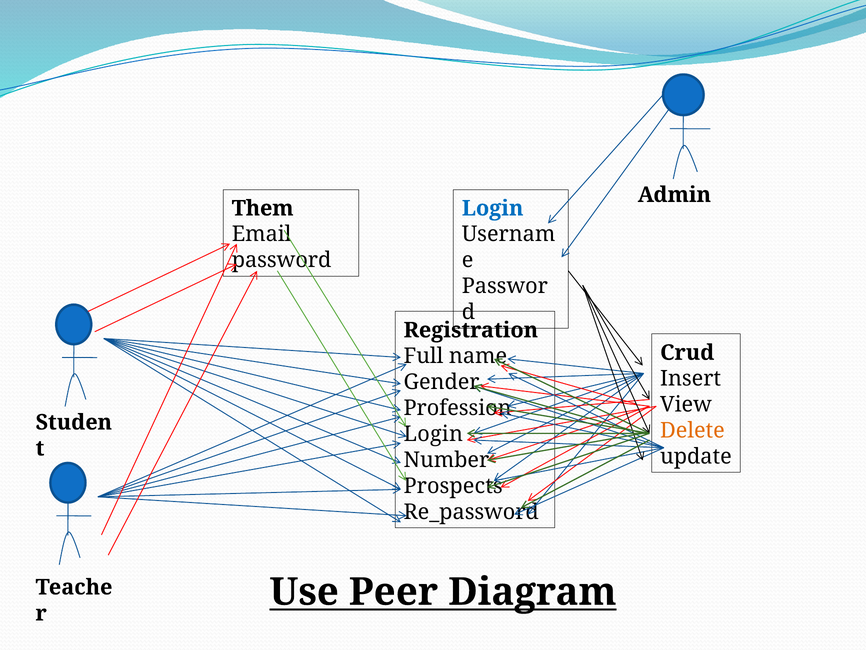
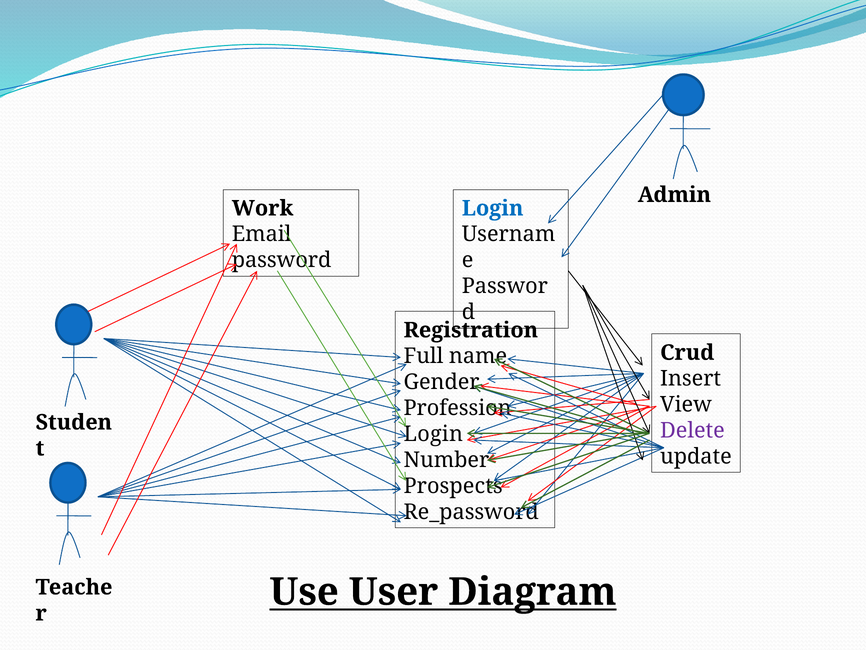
Them: Them -> Work
Delete colour: orange -> purple
Peer: Peer -> User
